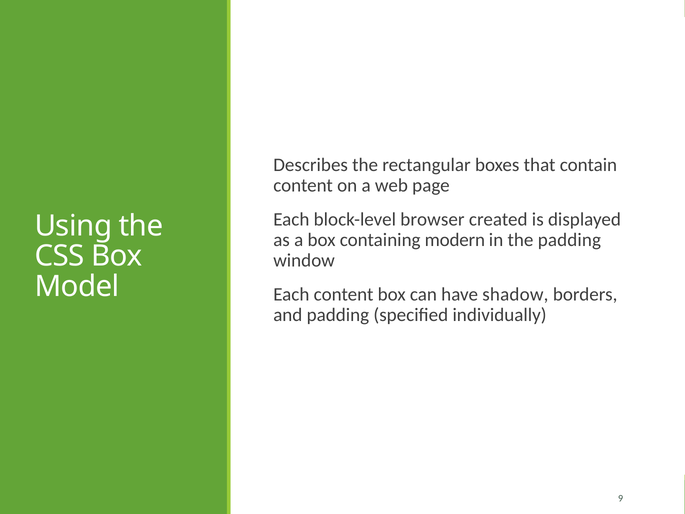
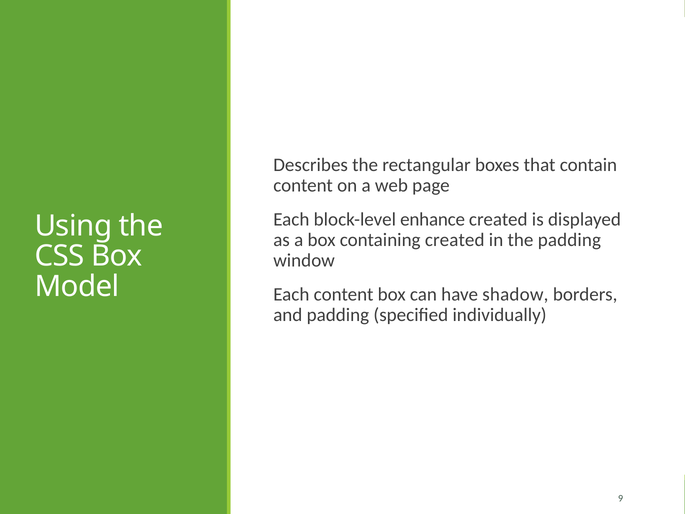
browser: browser -> enhance
containing modern: modern -> created
